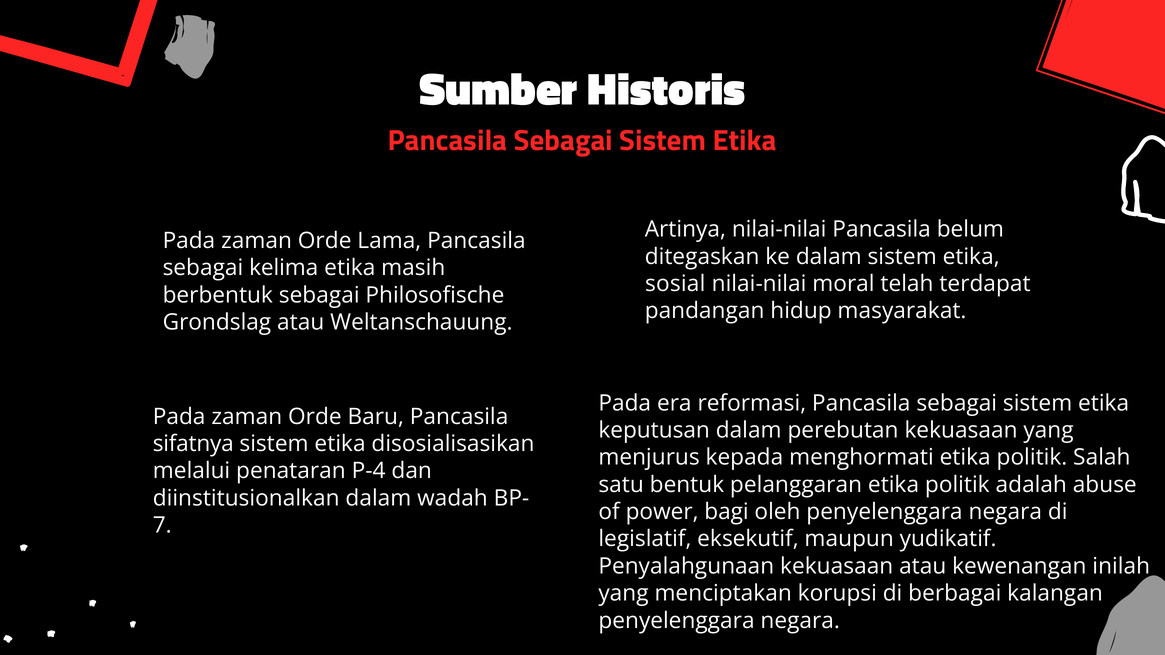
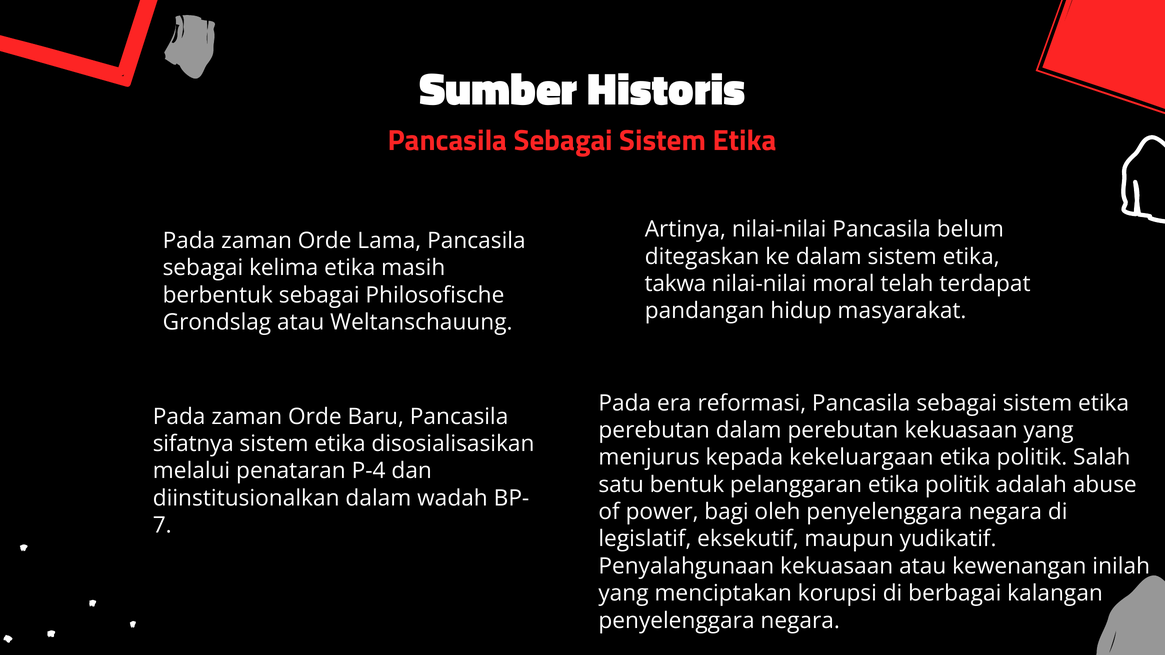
sosial: sosial -> takwa
keputusan at (654, 430): keputusan -> perebutan
menghormati: menghormati -> kekeluargaan
